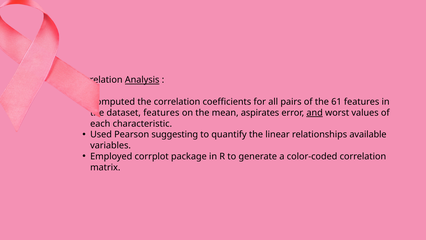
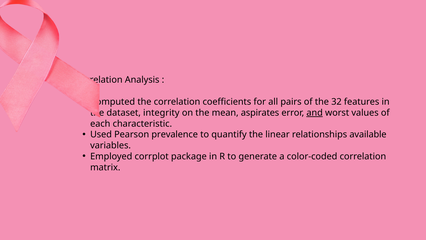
Analysis underline: present -> none
61: 61 -> 32
dataset features: features -> integrity
suggesting: suggesting -> prevalence
